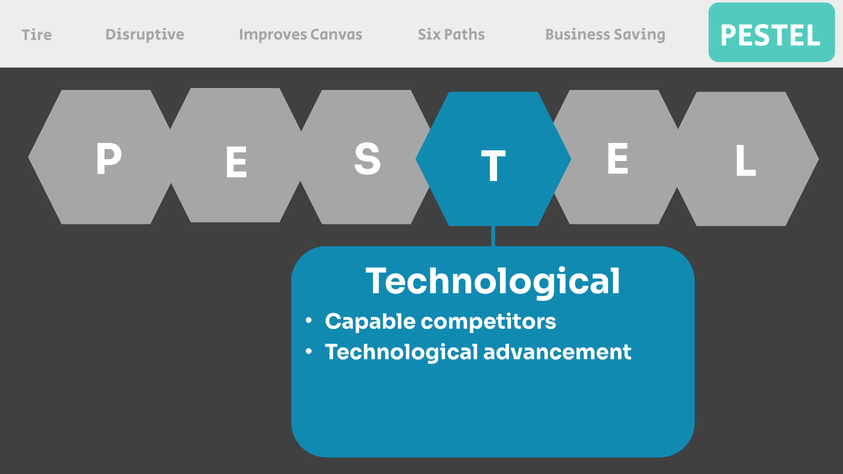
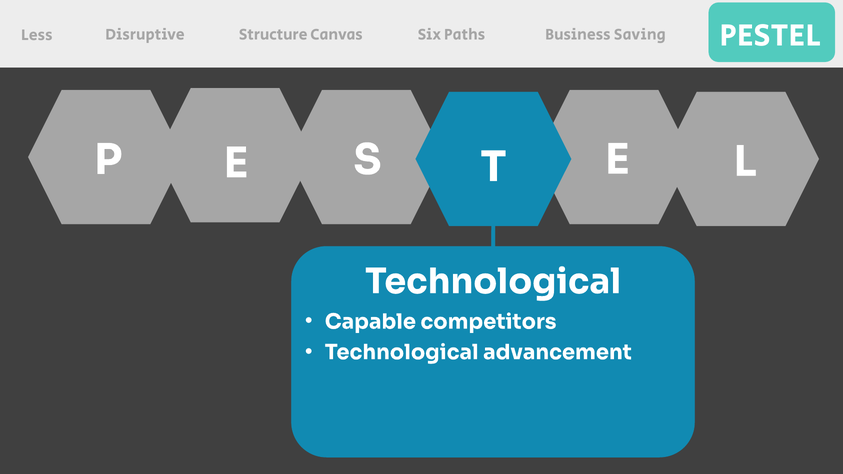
Improves: Improves -> Structure
Tire: Tire -> Less
